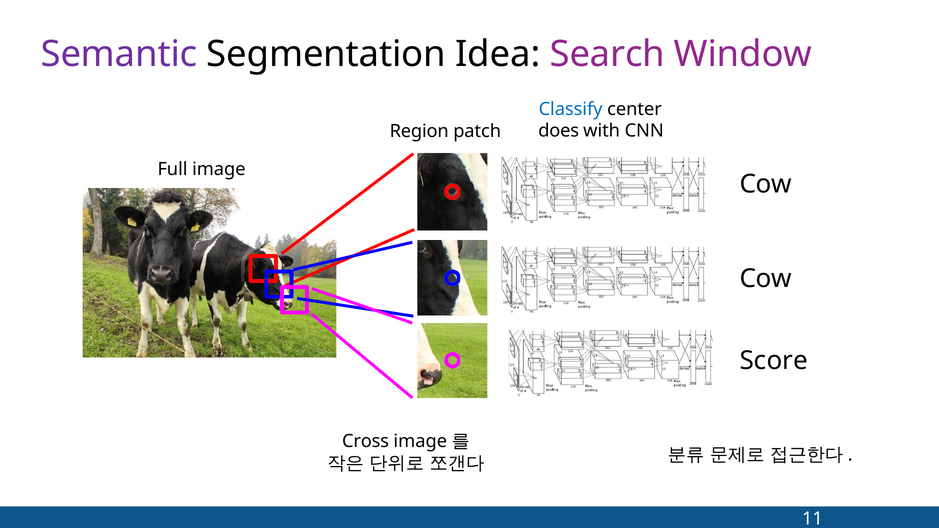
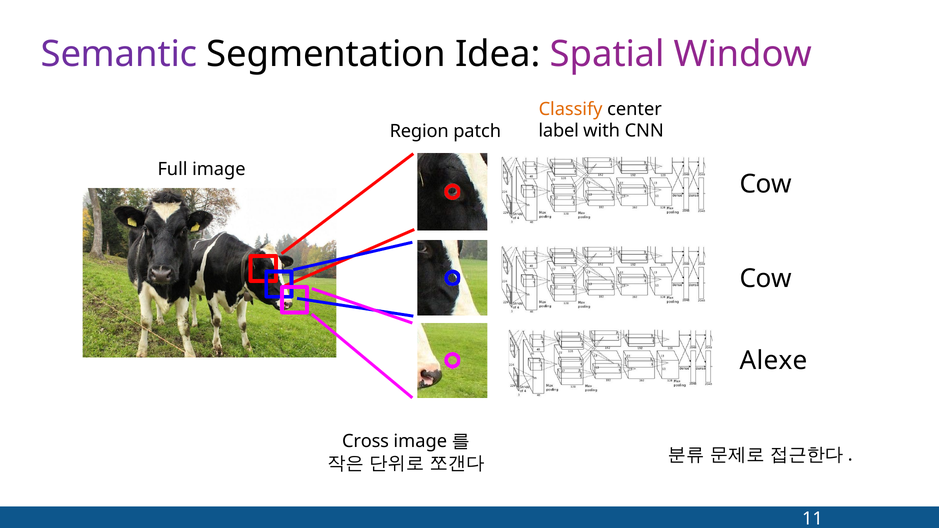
Search: Search -> Spatial
Classify colour: blue -> orange
does: does -> label
Score: Score -> Alexe
